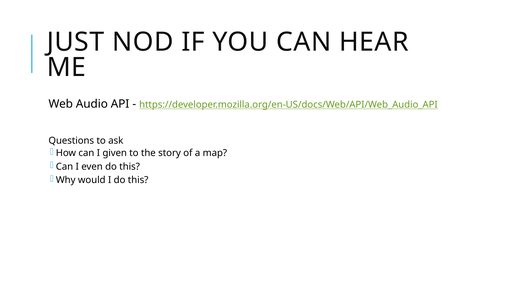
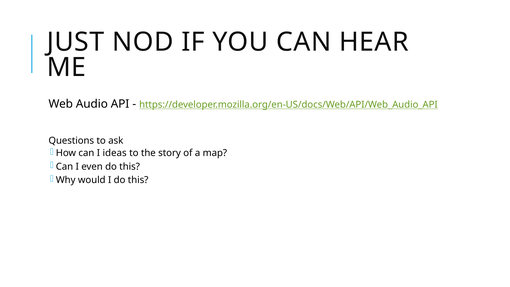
given: given -> ideas
